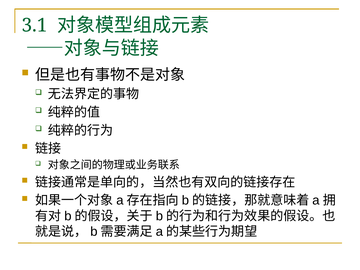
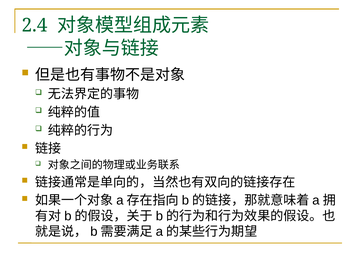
3.1: 3.1 -> 2.4
